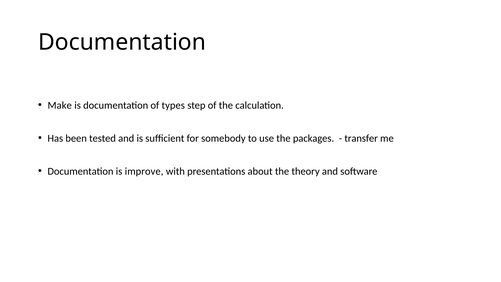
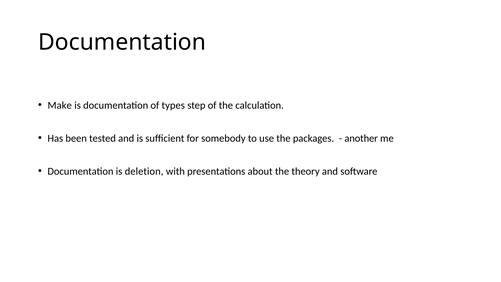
transfer: transfer -> another
improve: improve -> deletion
